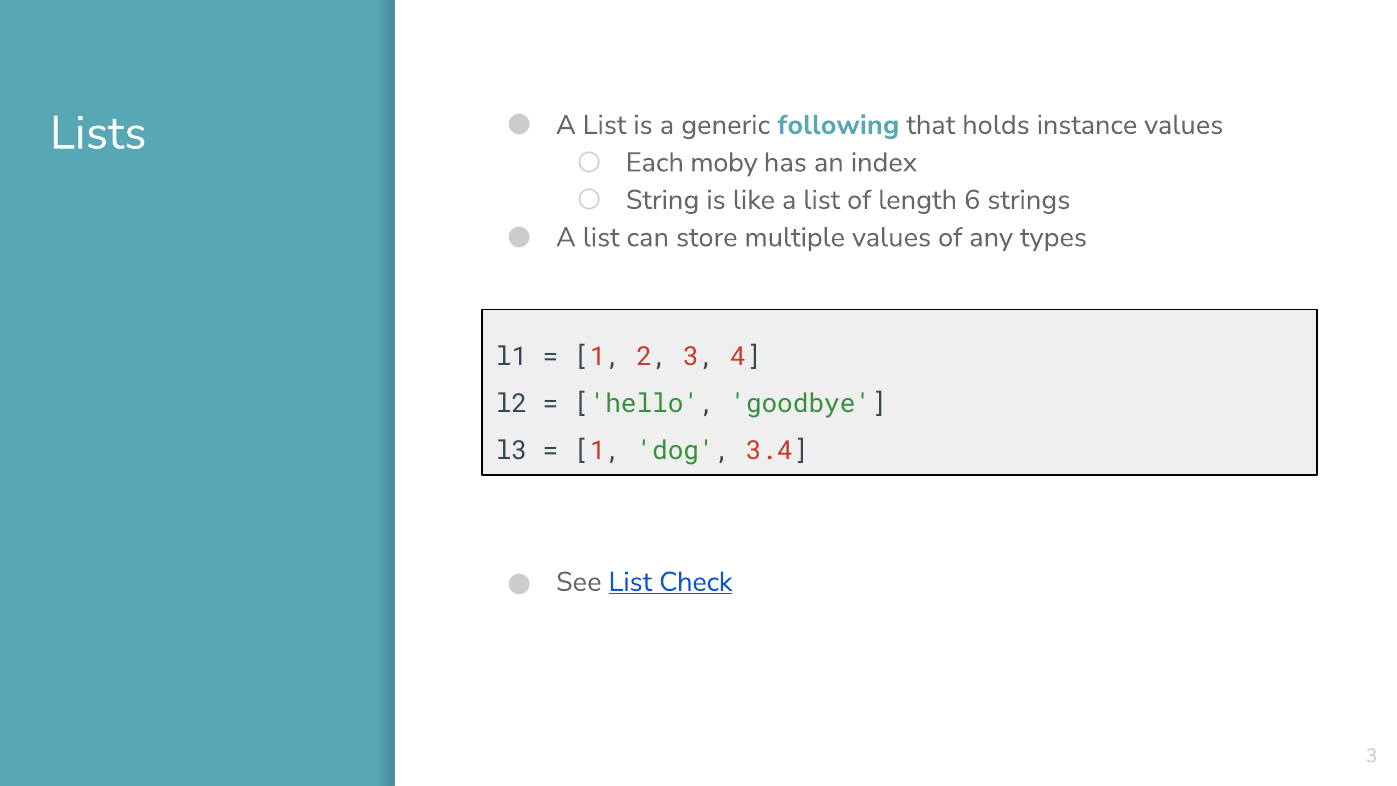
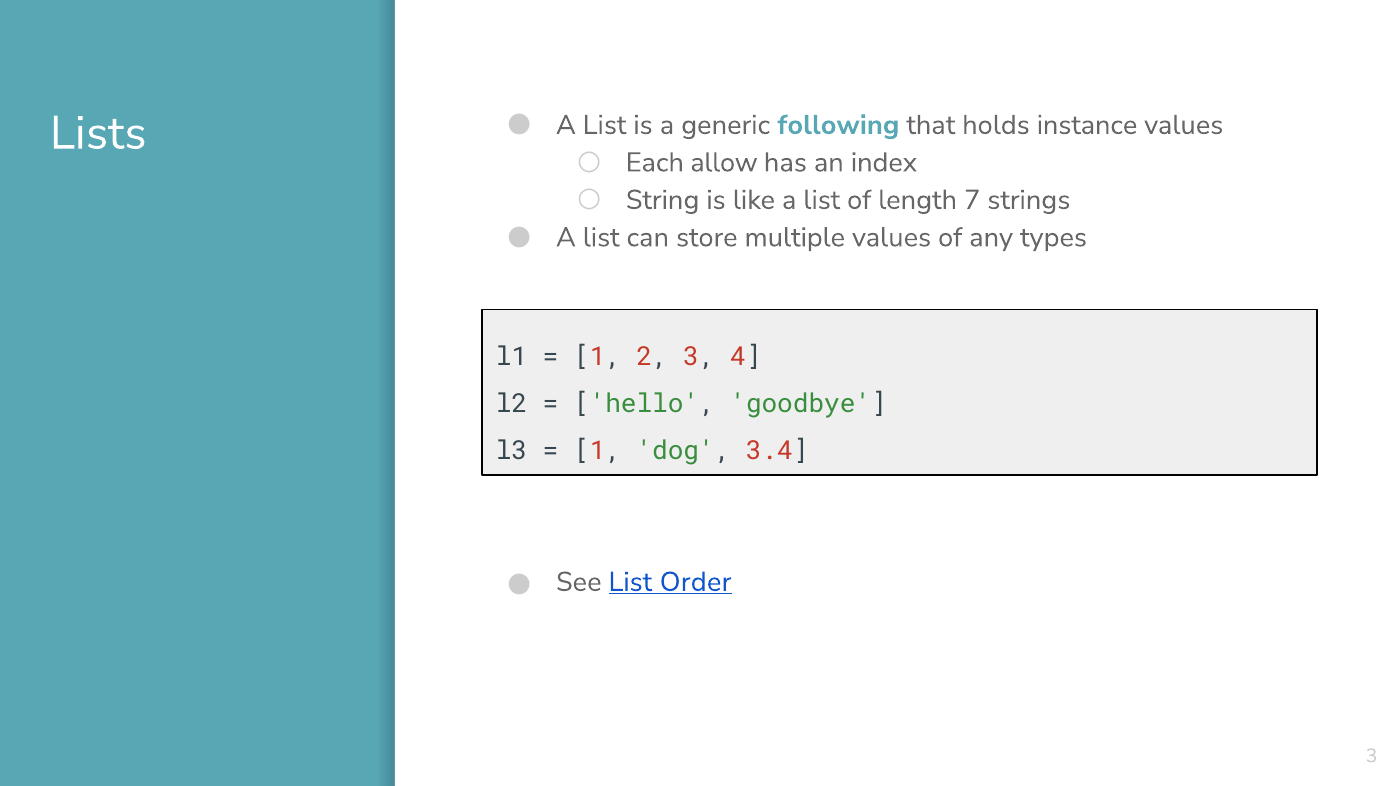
moby: moby -> allow
6: 6 -> 7
Check: Check -> Order
